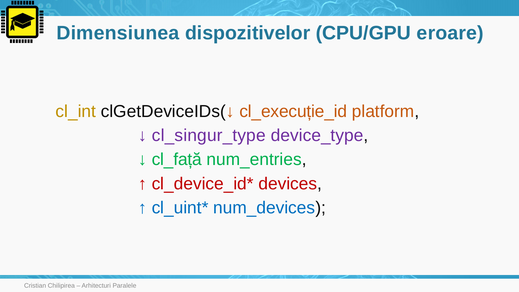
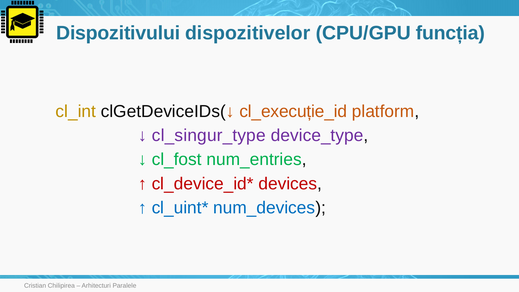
Dimensiunea: Dimensiunea -> Dispozitivului
eroare: eroare -> funcția
cl_față: cl_față -> cl_fost
